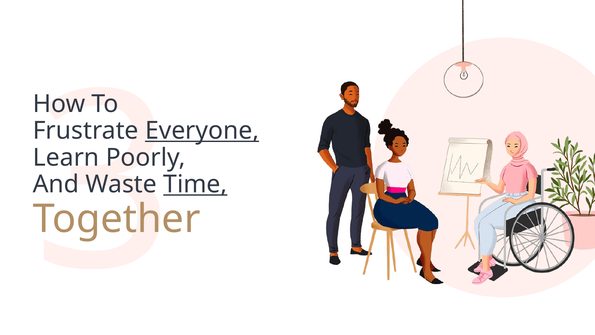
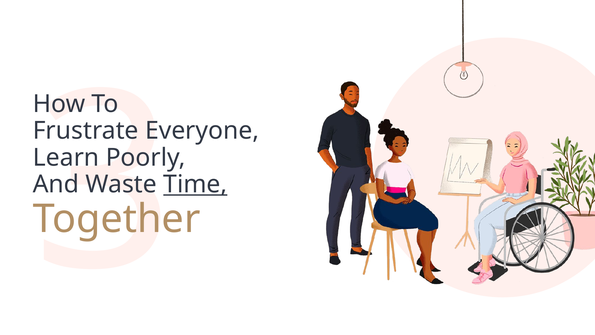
Everyone underline: present -> none
